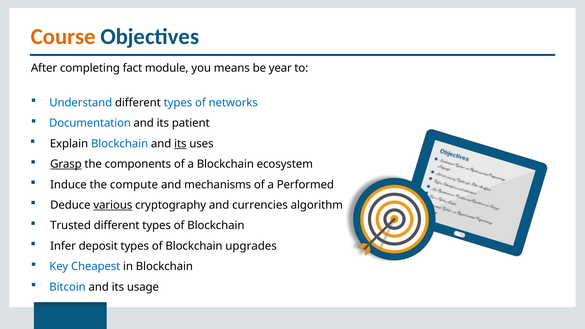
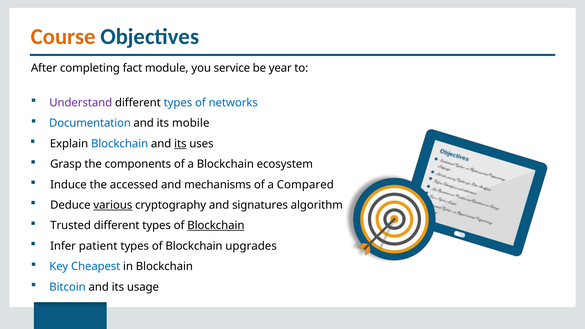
means: means -> service
Understand colour: blue -> purple
patient: patient -> mobile
Grasp underline: present -> none
compute: compute -> accessed
Performed: Performed -> Compared
currencies: currencies -> signatures
Blockchain at (216, 226) underline: none -> present
deposit: deposit -> patient
